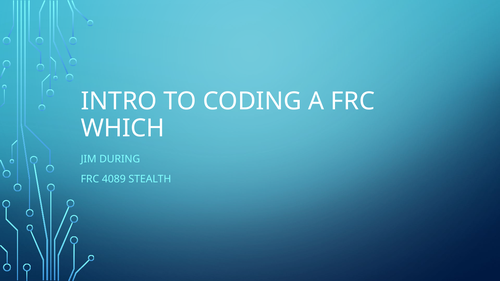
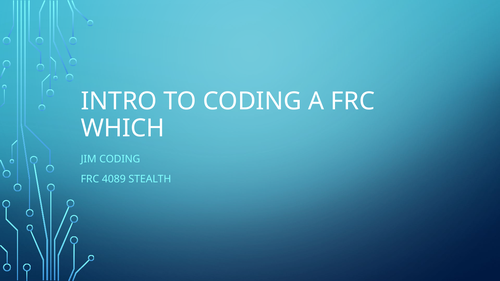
JIM DURING: DURING -> CODING
